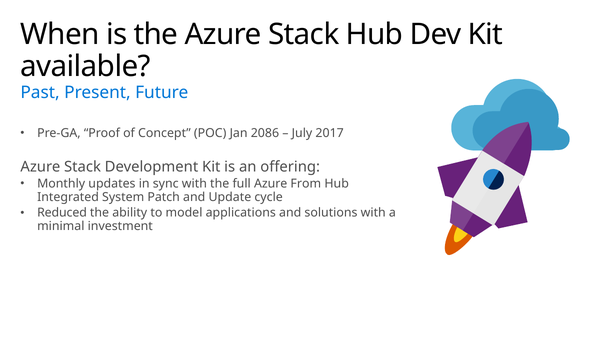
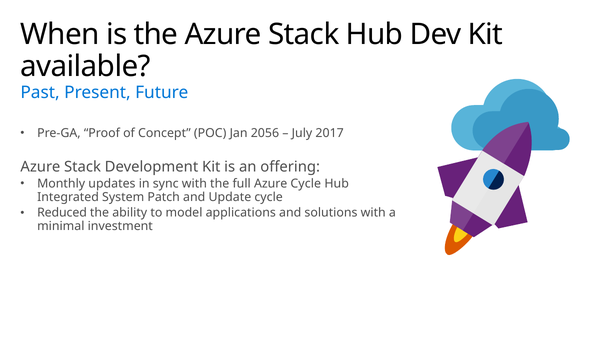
2086: 2086 -> 2056
Azure From: From -> Cycle
